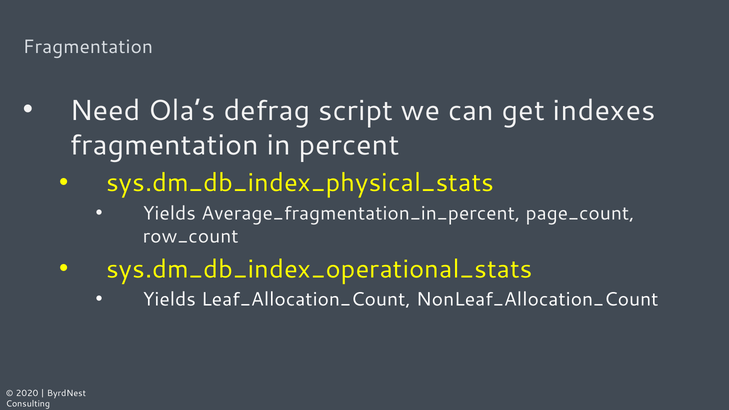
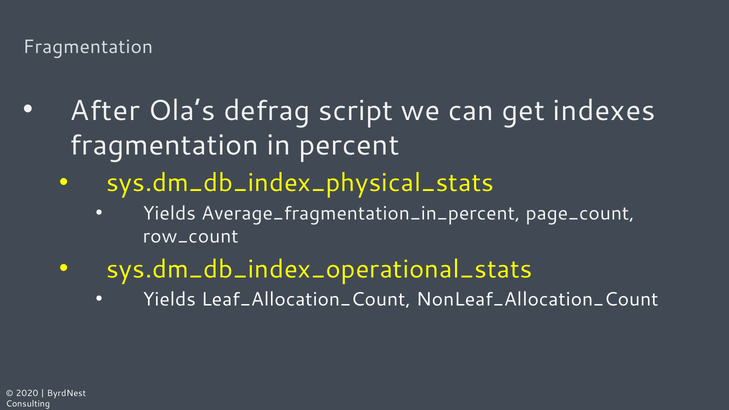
Need: Need -> After
